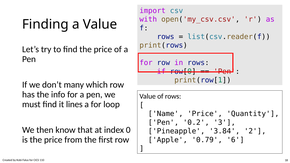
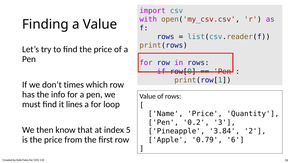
many: many -> times
0: 0 -> 5
